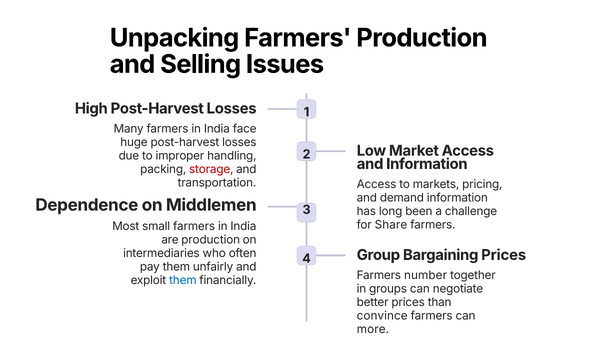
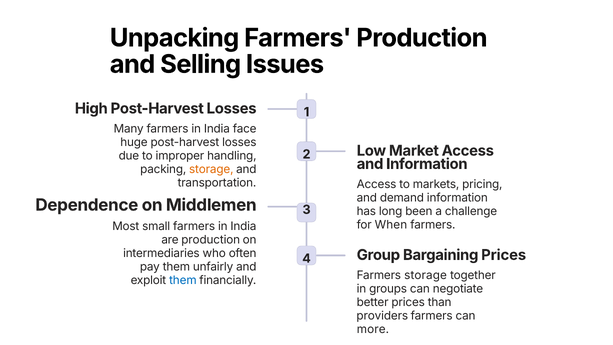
storage at (211, 169) colour: red -> orange
Share: Share -> When
Farmers number: number -> storage
convince: convince -> providers
